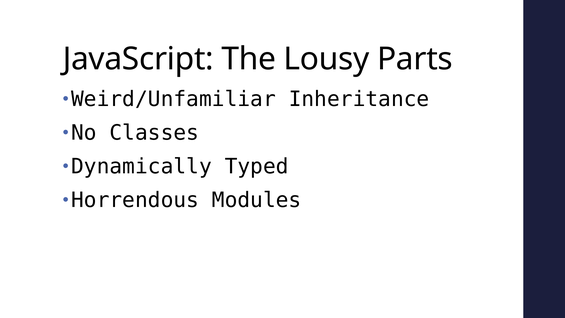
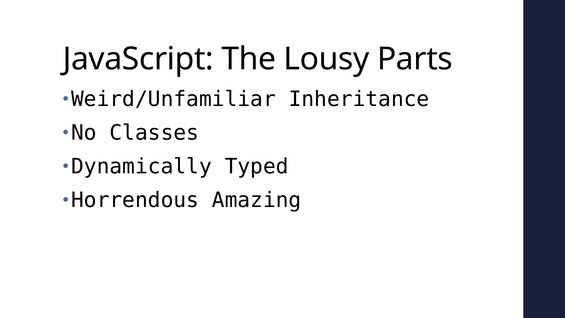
Modules: Modules -> Amazing
